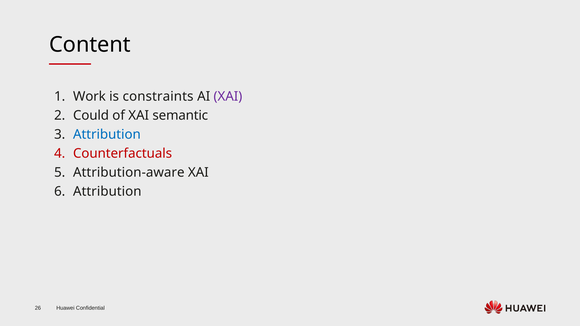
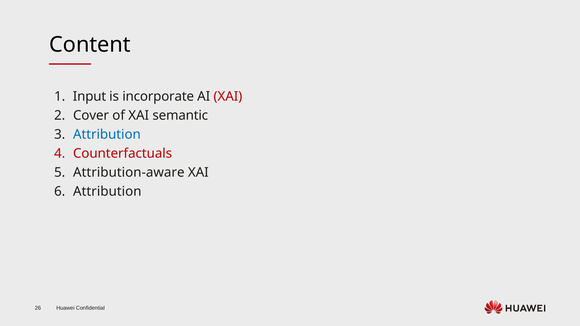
Work: Work -> Input
constraints: constraints -> incorporate
XAI at (228, 96) colour: purple -> red
Could: Could -> Cover
